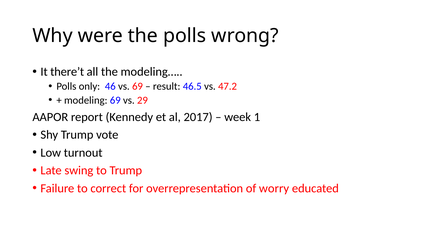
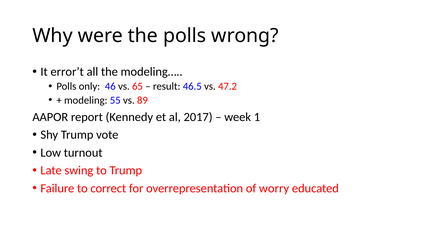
there’t: there’t -> error’t
vs 69: 69 -> 65
modeling 69: 69 -> 55
29: 29 -> 89
